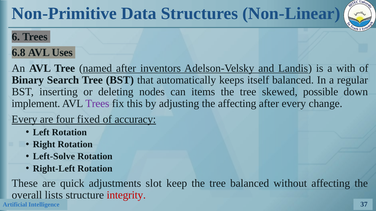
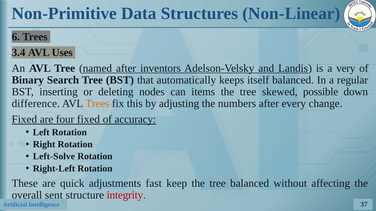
6.8: 6.8 -> 3.4
with: with -> very
implement: implement -> difference
Trees at (97, 104) colour: purple -> orange
the affecting: affecting -> numbers
Every at (24, 120): Every -> Fixed
slot: slot -> fast
lists: lists -> sent
